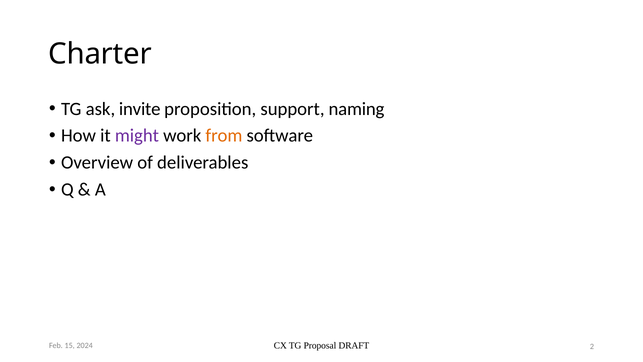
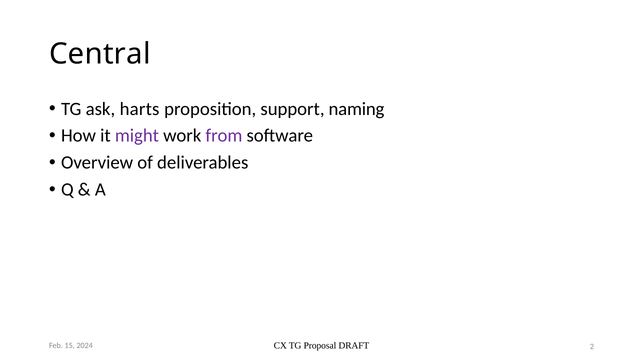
Charter: Charter -> Central
invite: invite -> harts
from colour: orange -> purple
